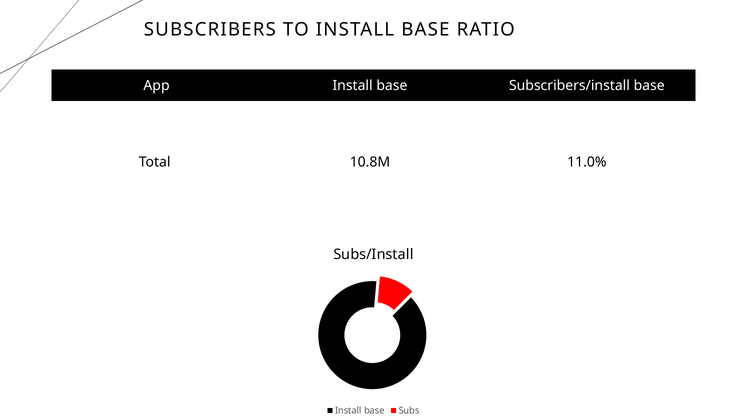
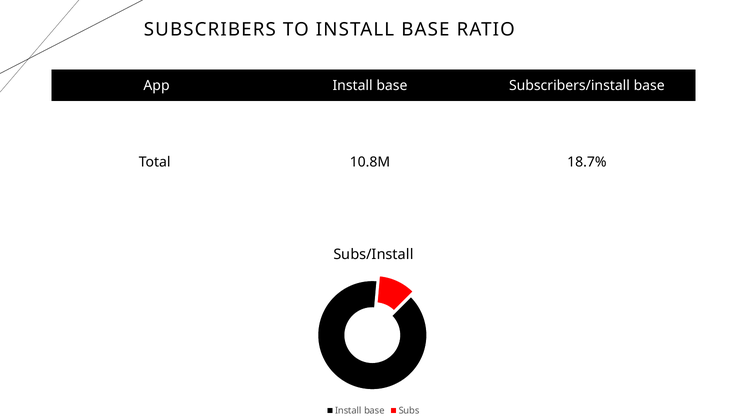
11.0%: 11.0% -> 18.7%
